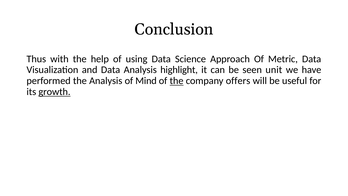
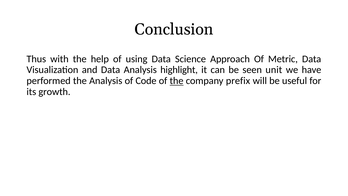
Mind: Mind -> Code
offers: offers -> prefix
growth underline: present -> none
